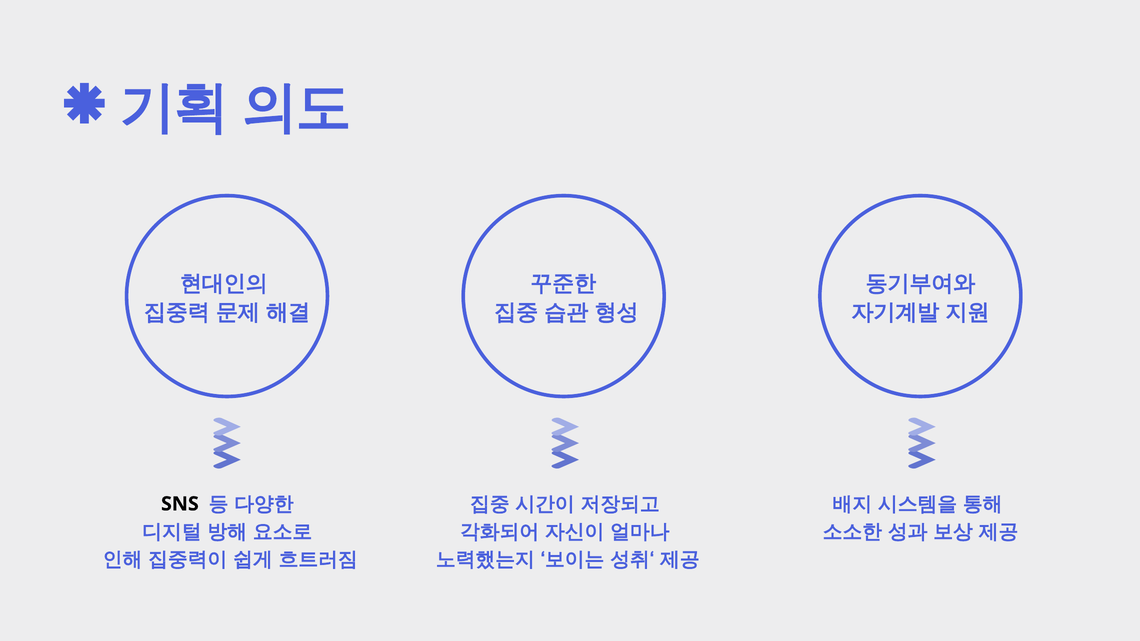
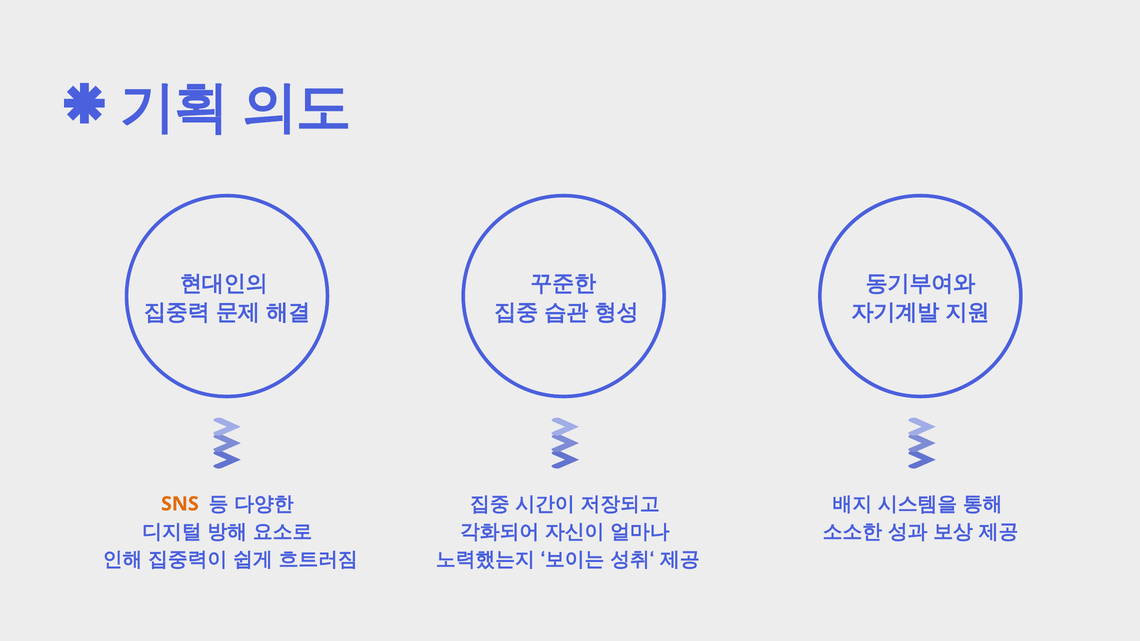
SNS colour: black -> orange
